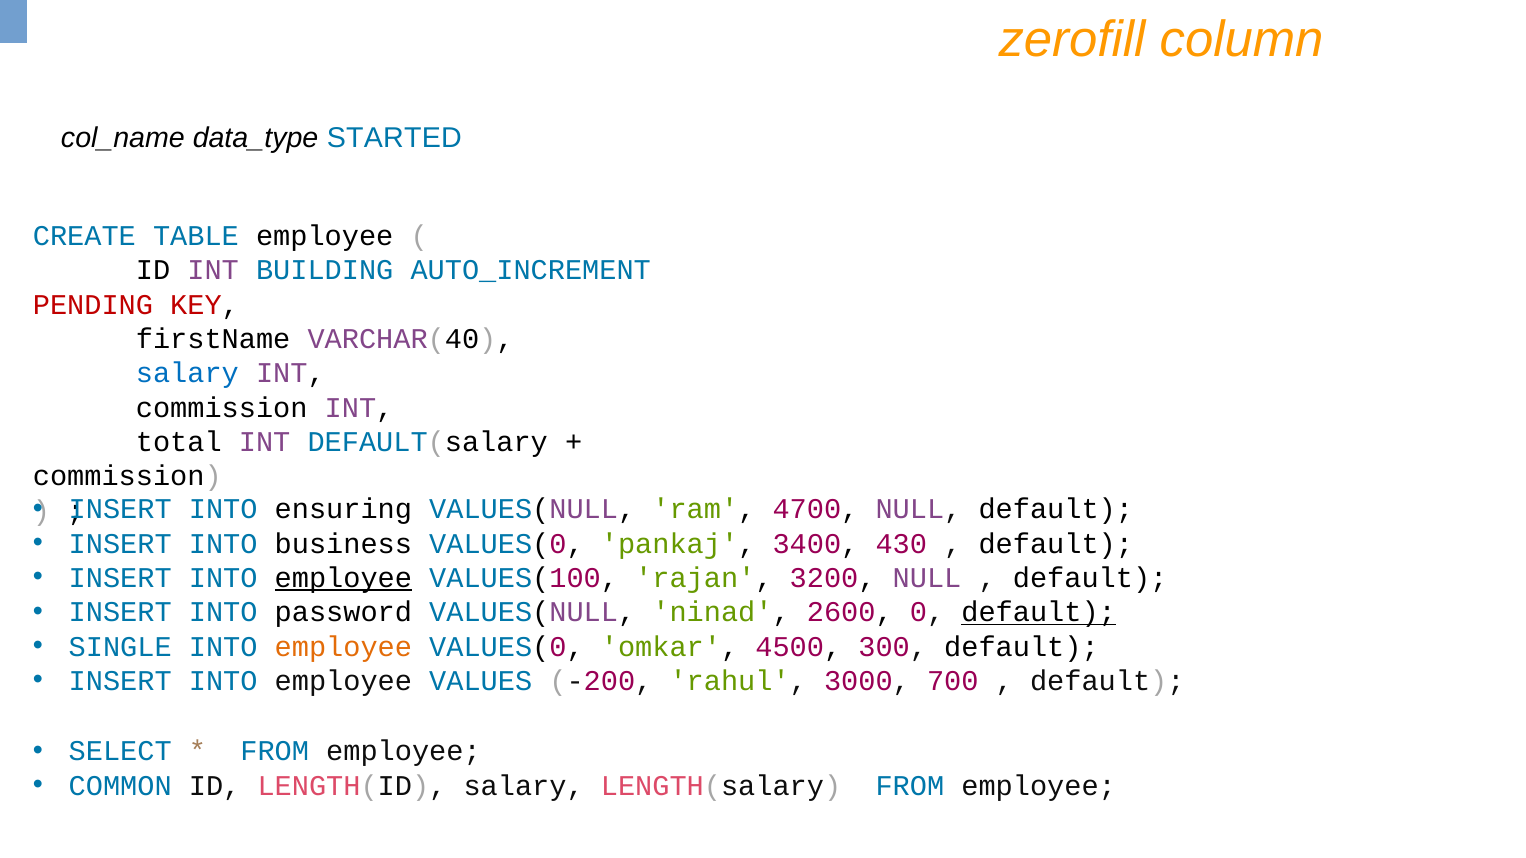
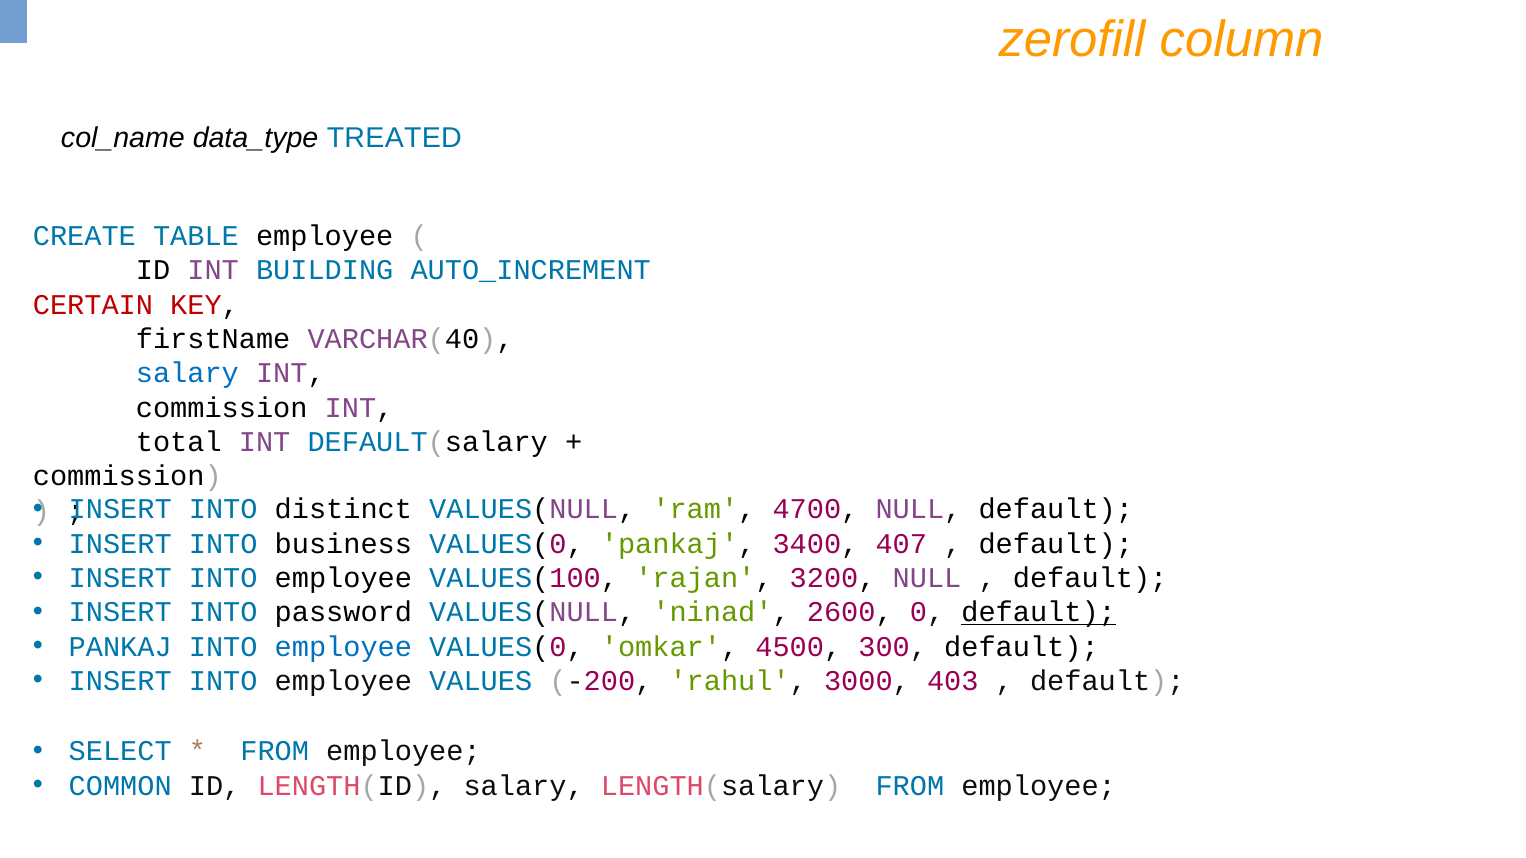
STARTED: STARTED -> TREATED
PENDING: PENDING -> CERTAIN
ensuring: ensuring -> distinct
430: 430 -> 407
employee at (343, 578) underline: present -> none
SINGLE at (120, 647): SINGLE -> PANKAJ
employee at (343, 647) colour: orange -> blue
700: 700 -> 403
